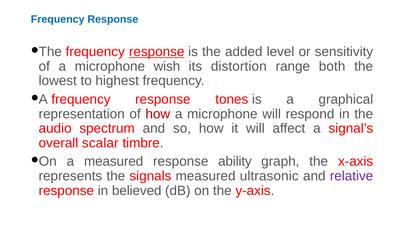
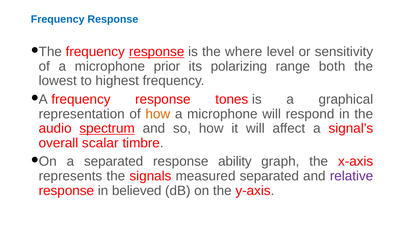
added: added -> where
wish: wish -> prior
distortion: distortion -> polarizing
how at (158, 114) colour: red -> orange
spectrum underline: none -> present
a measured: measured -> separated
measured ultrasonic: ultrasonic -> separated
